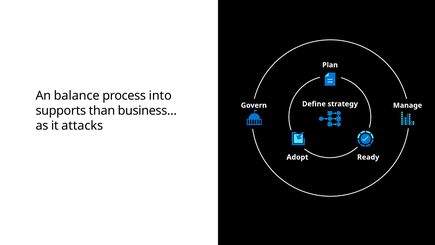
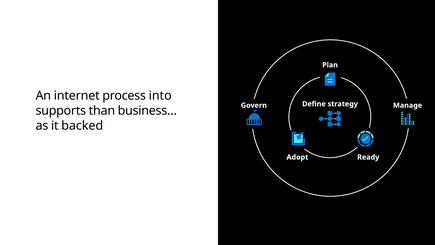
balance: balance -> internet
attacks: attacks -> backed
